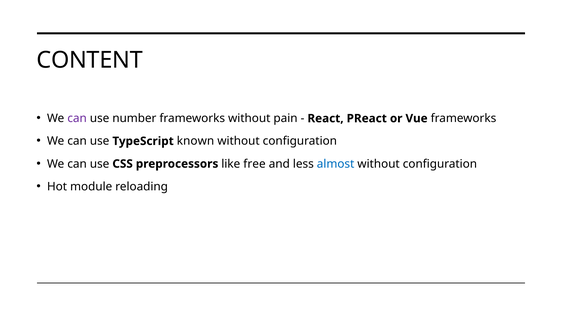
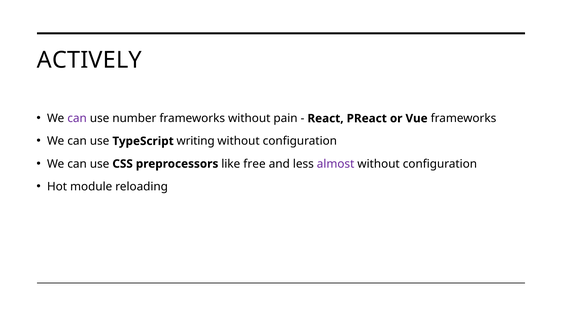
CONTENT: CONTENT -> ACTIVELY
known: known -> writing
almost colour: blue -> purple
